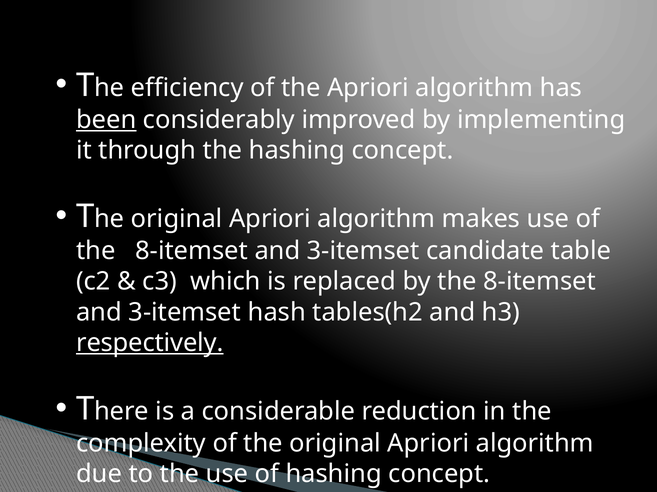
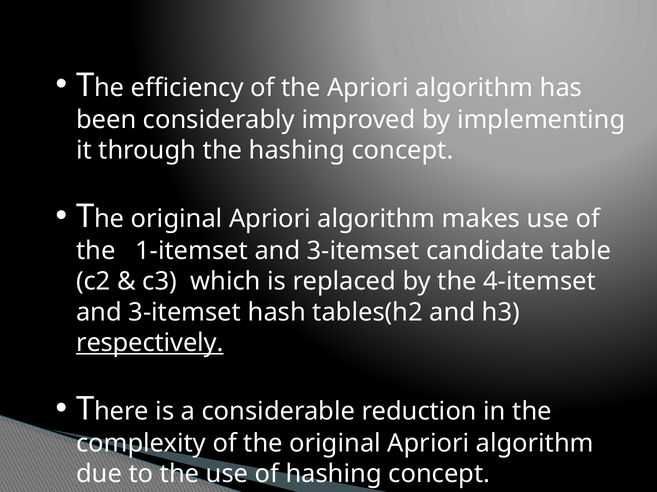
been underline: present -> none
8-itemset at (192, 251): 8-itemset -> 1-itemset
by the 8-itemset: 8-itemset -> 4-itemset
